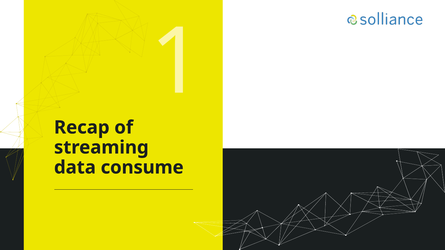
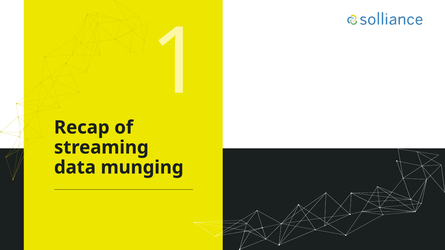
consume: consume -> munging
